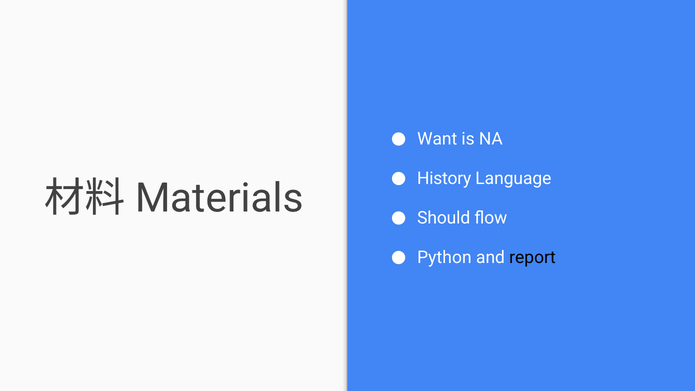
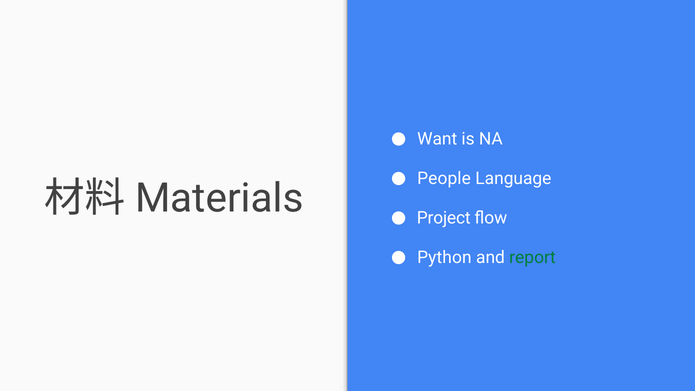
History: History -> People
Should: Should -> Project
report colour: black -> green
